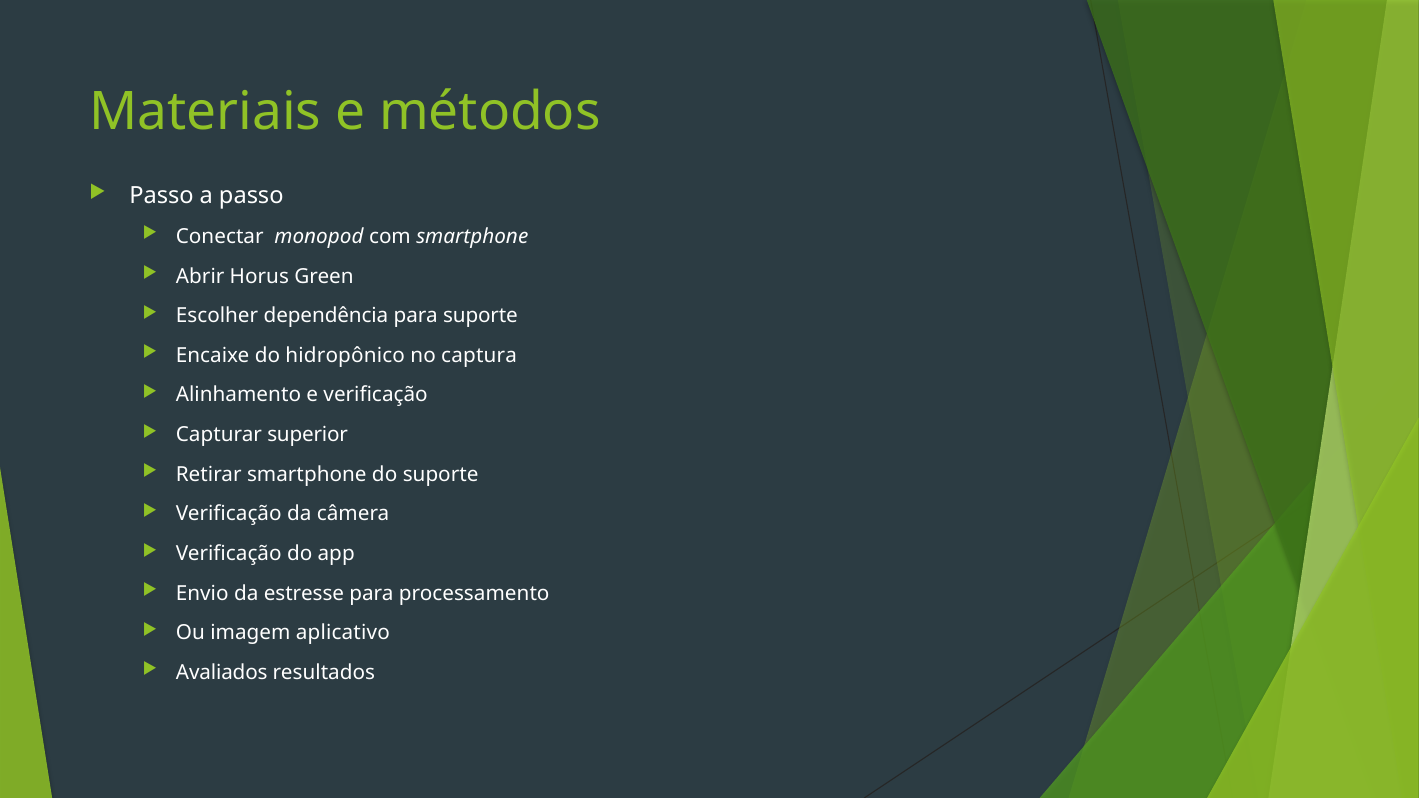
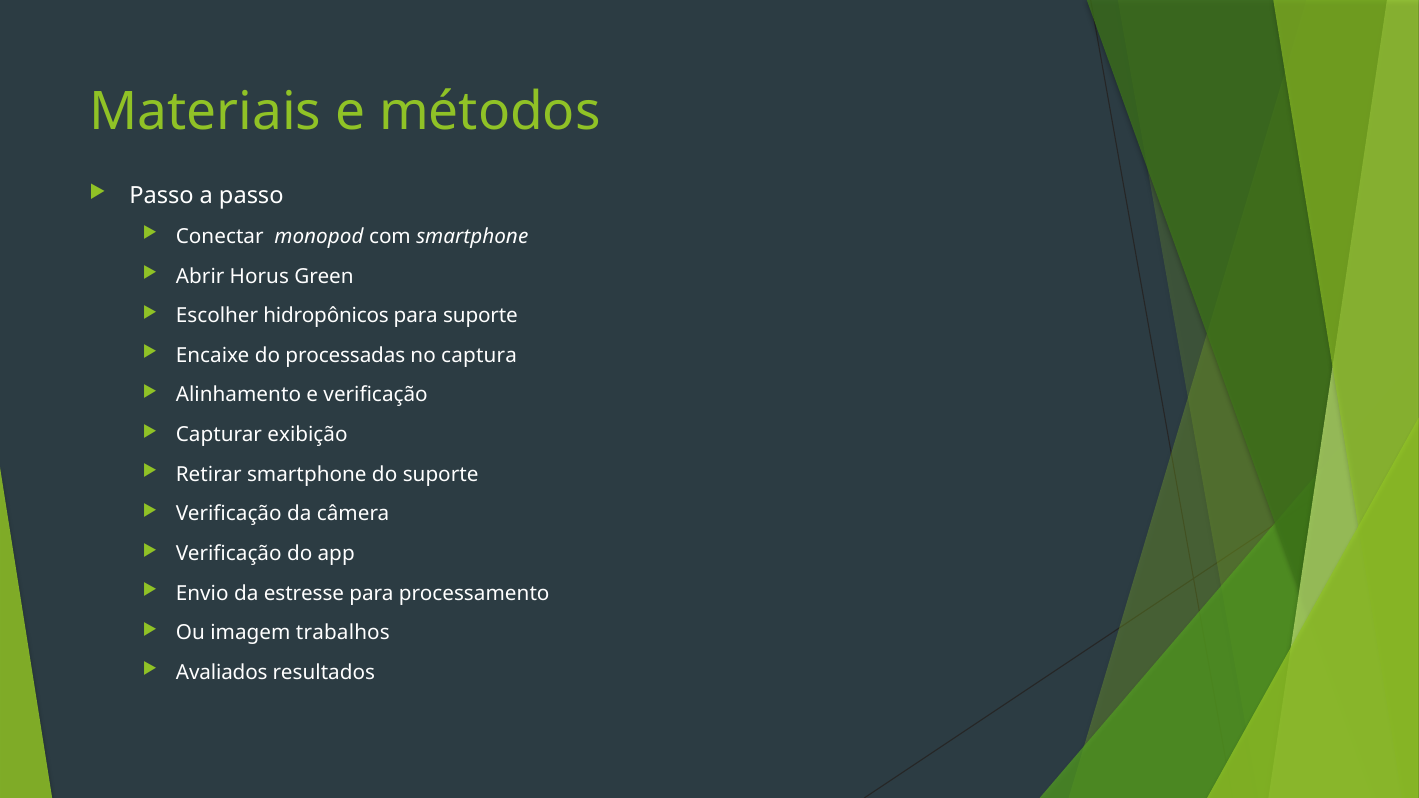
dependência: dependência -> hidropônicos
hidropônico: hidropônico -> processadas
superior: superior -> exibição
aplicativo: aplicativo -> trabalhos
